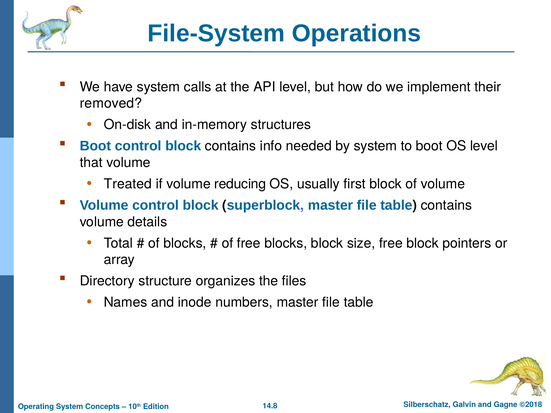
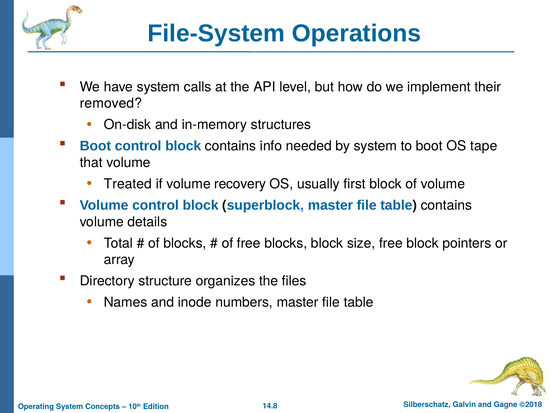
OS level: level -> tape
reducing: reducing -> recovery
